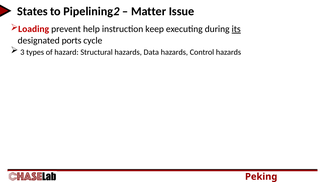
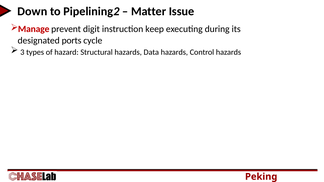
States: States -> Down
Loading: Loading -> Manage
help: help -> digit
its underline: present -> none
